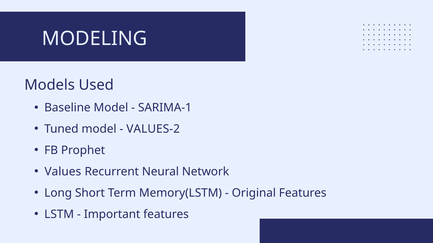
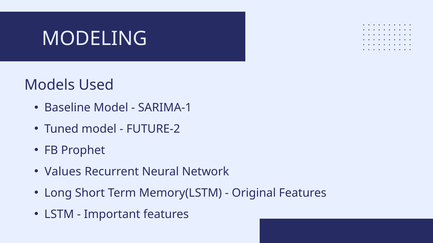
VALUES-2: VALUES-2 -> FUTURE-2
